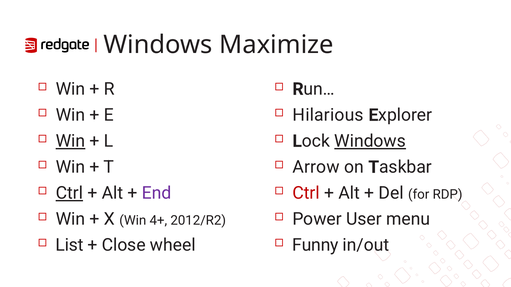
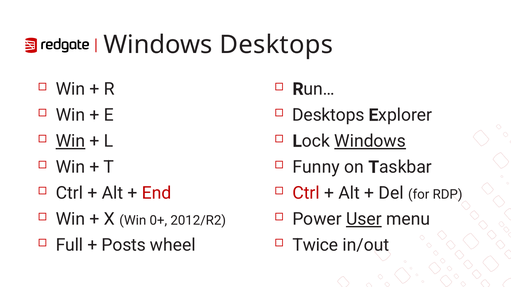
Windows Maximize: Maximize -> Desktops
Hilarious at (328, 115): Hilarious -> Desktops
Arrow: Arrow -> Funny
Ctrl at (69, 193) underline: present -> none
End colour: purple -> red
4+: 4+ -> 0+
User underline: none -> present
List: List -> Full
Close: Close -> Posts
Funny: Funny -> Twice
